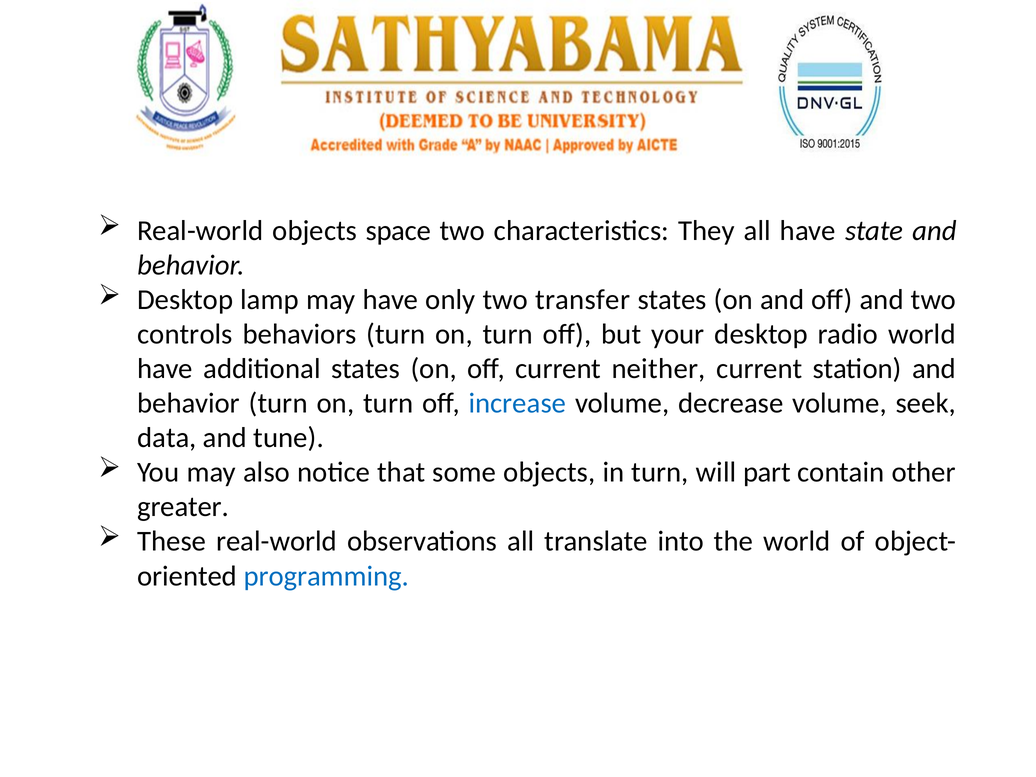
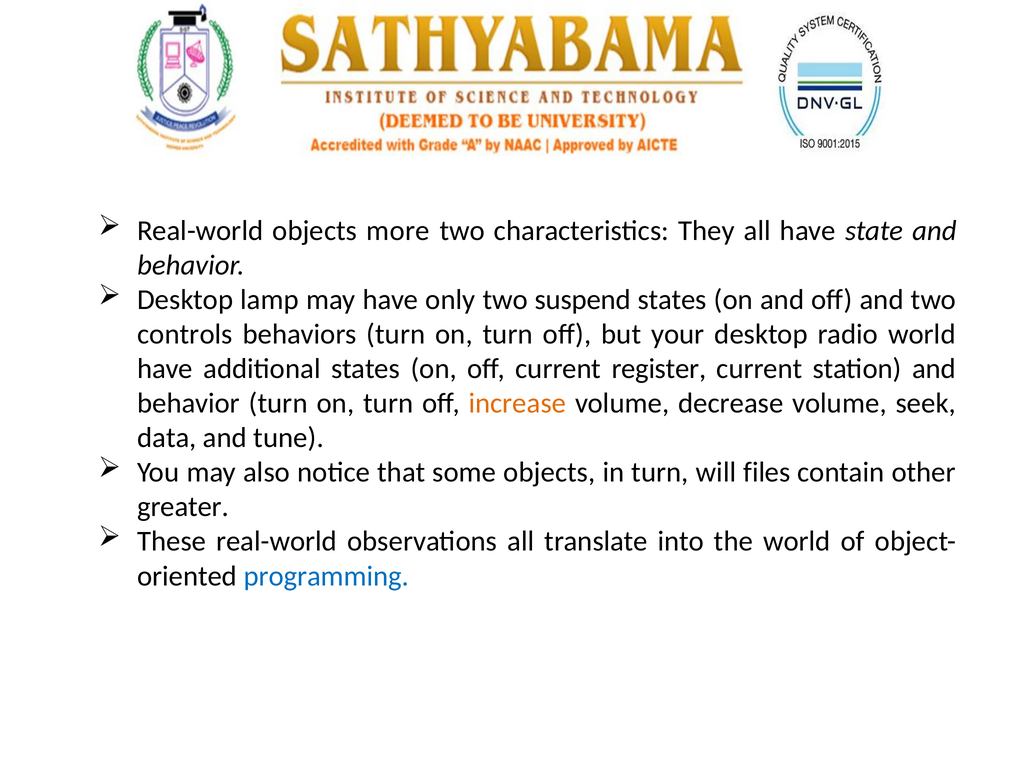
space: space -> more
transfer: transfer -> suspend
neither: neither -> register
increase colour: blue -> orange
part: part -> files
